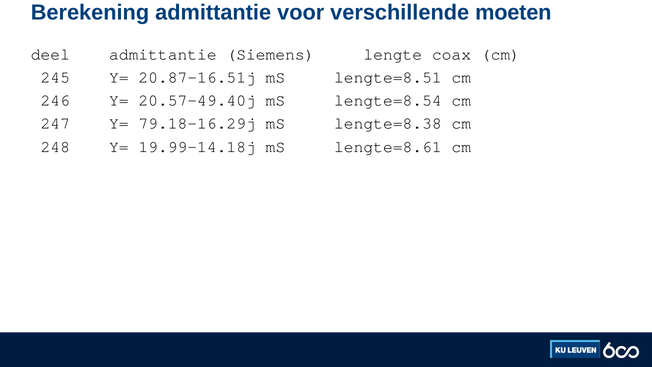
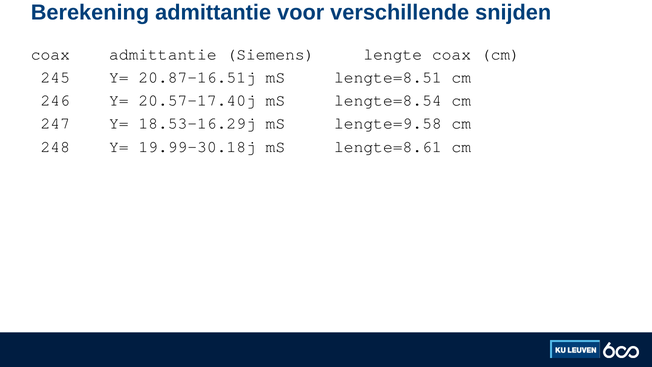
moeten: moeten -> snijden
deel at (50, 54): deel -> coax
20.57-49.40j: 20.57-49.40j -> 20.57-17.40j
79.18-16.29j: 79.18-16.29j -> 18.53-16.29j
lengte=8.38: lengte=8.38 -> lengte=9.58
19.99-14.18j: 19.99-14.18j -> 19.99-30.18j
